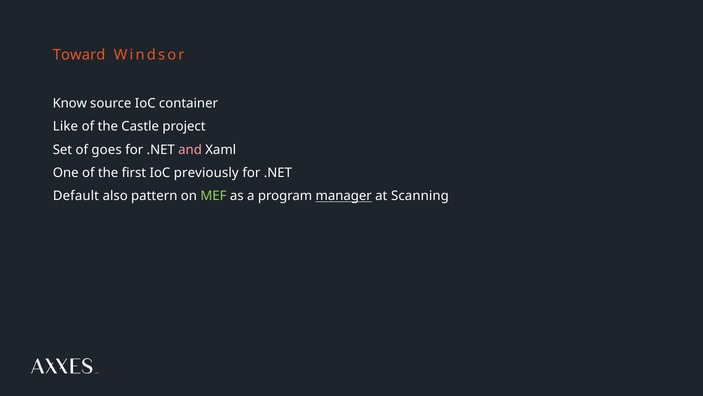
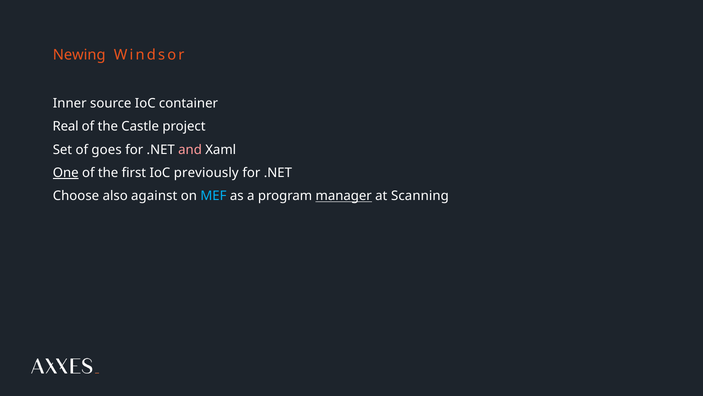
Toward: Toward -> Newing
Know: Know -> Inner
Like: Like -> Real
One underline: none -> present
Default: Default -> Choose
pattern: pattern -> against
MEF colour: light green -> light blue
